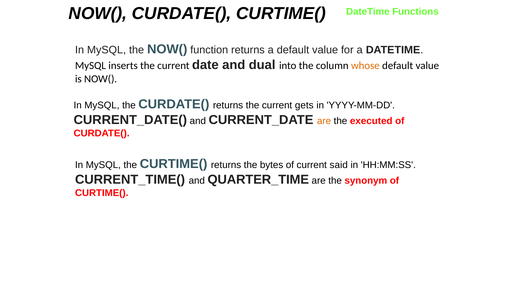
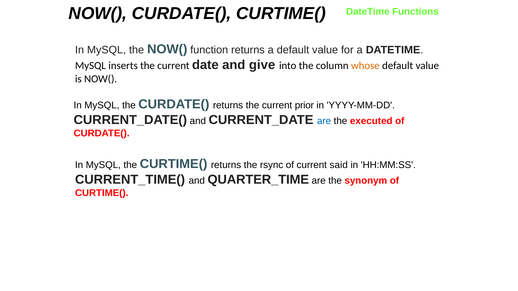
dual: dual -> give
gets: gets -> prior
are at (324, 121) colour: orange -> blue
bytes: bytes -> rsync
